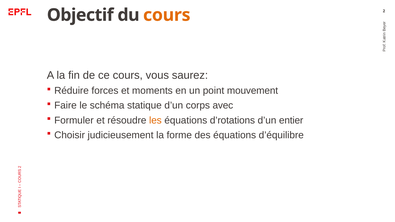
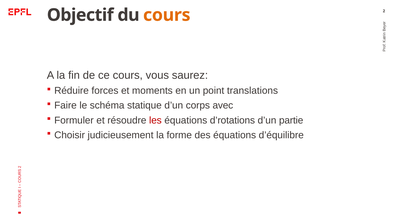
mouvement: mouvement -> translations
les colour: orange -> red
entier: entier -> partie
